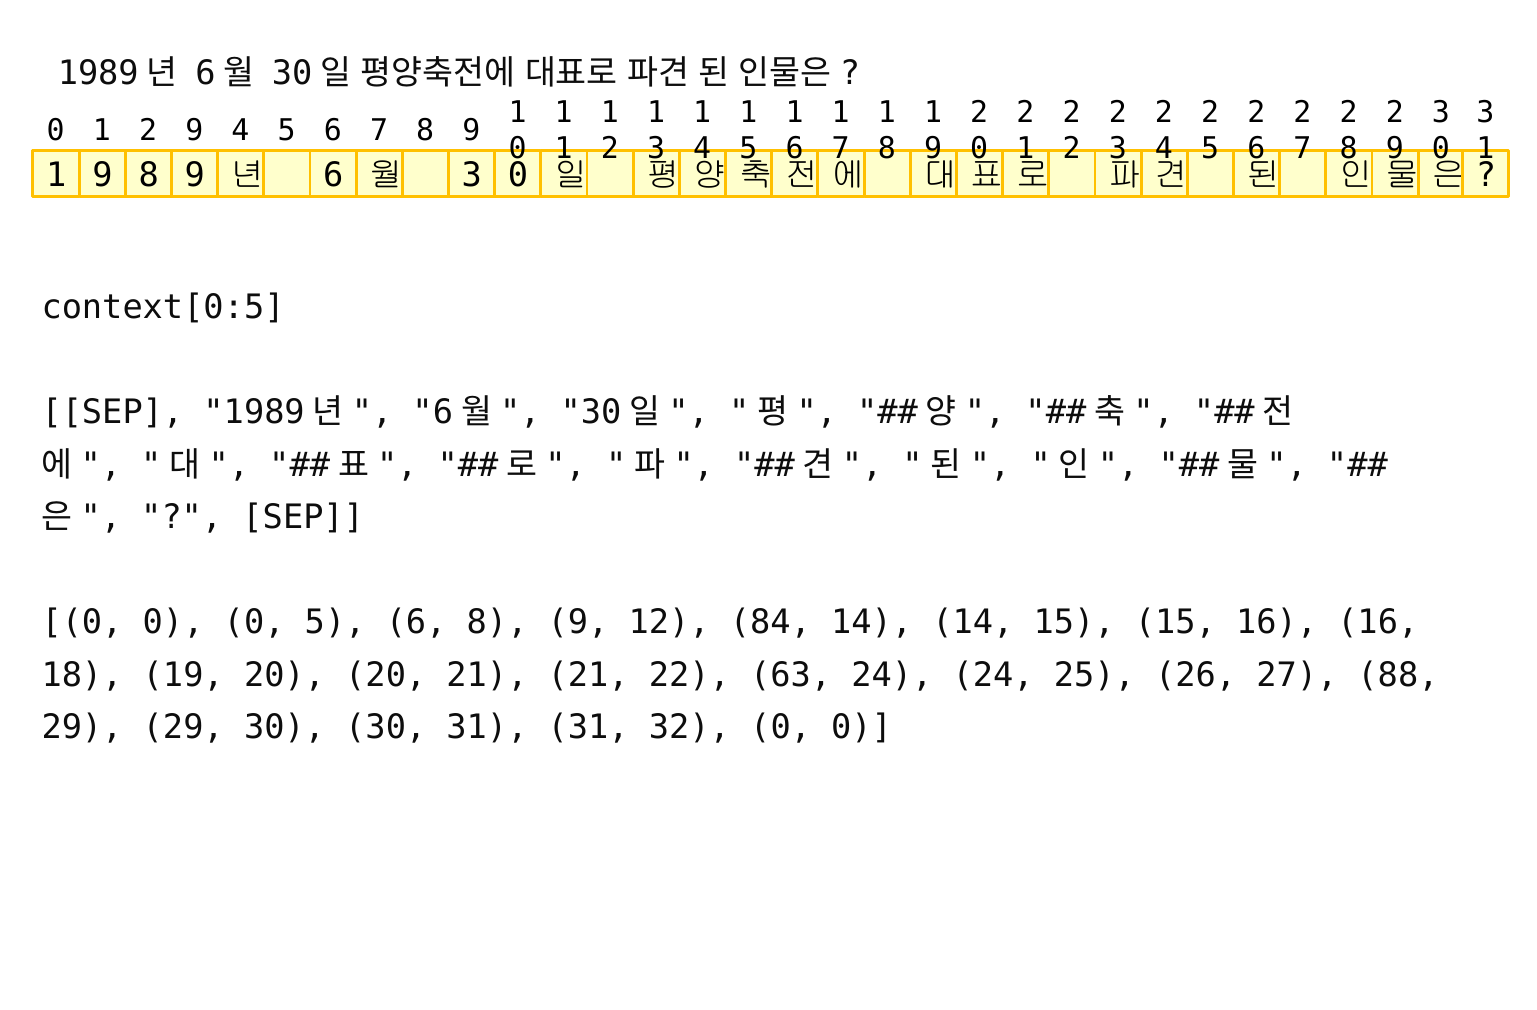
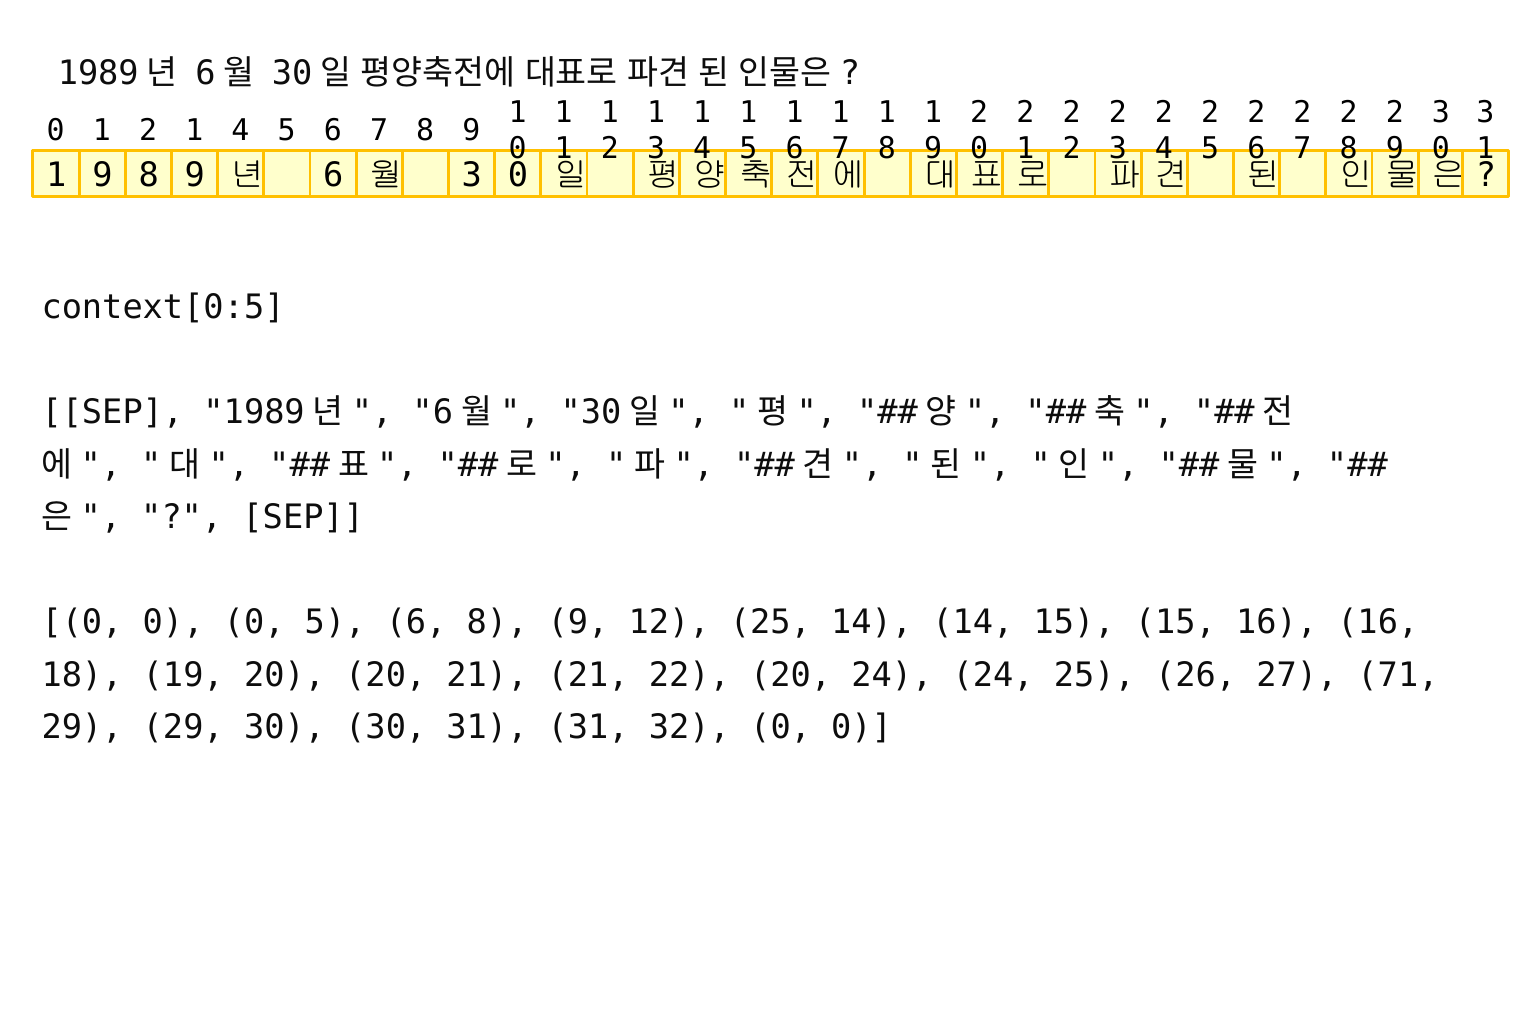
0 1 2 9: 9 -> 1
12 84: 84 -> 25
22 63: 63 -> 20
88: 88 -> 71
